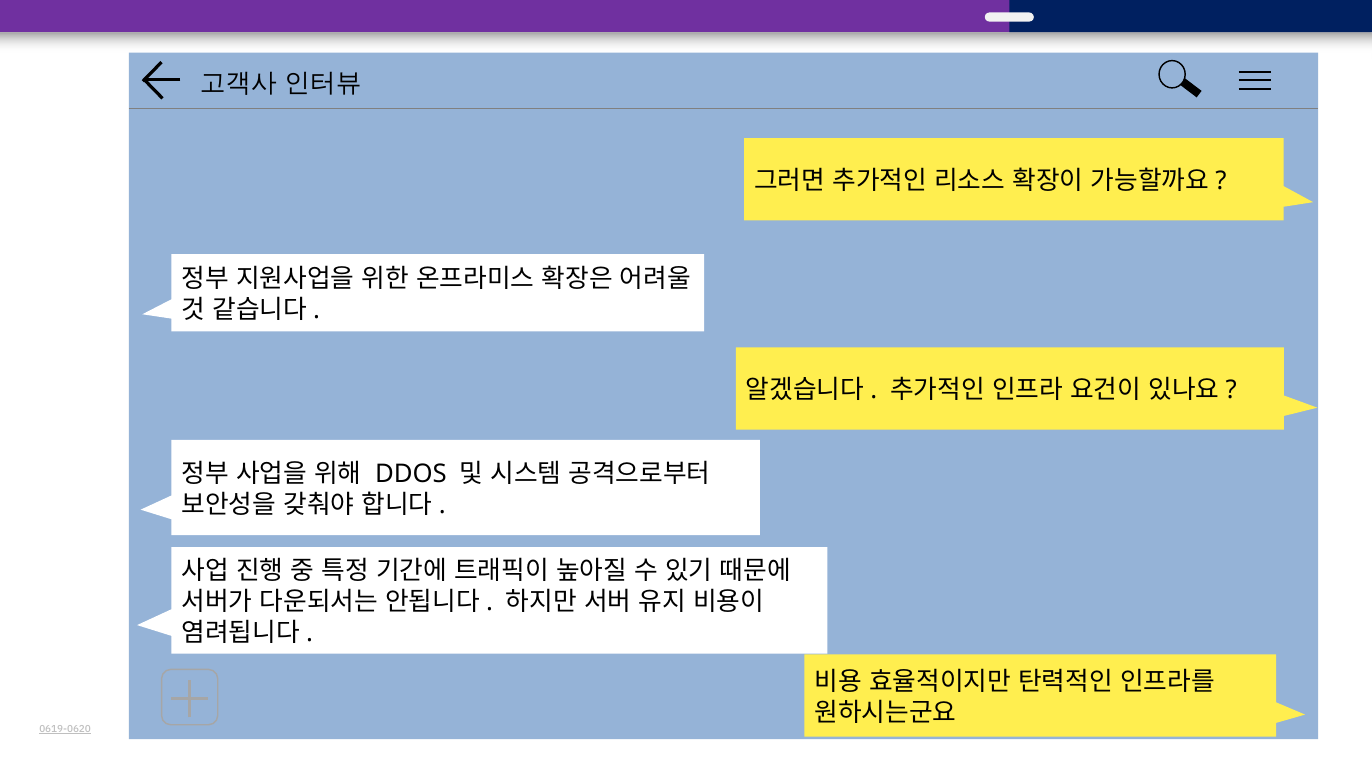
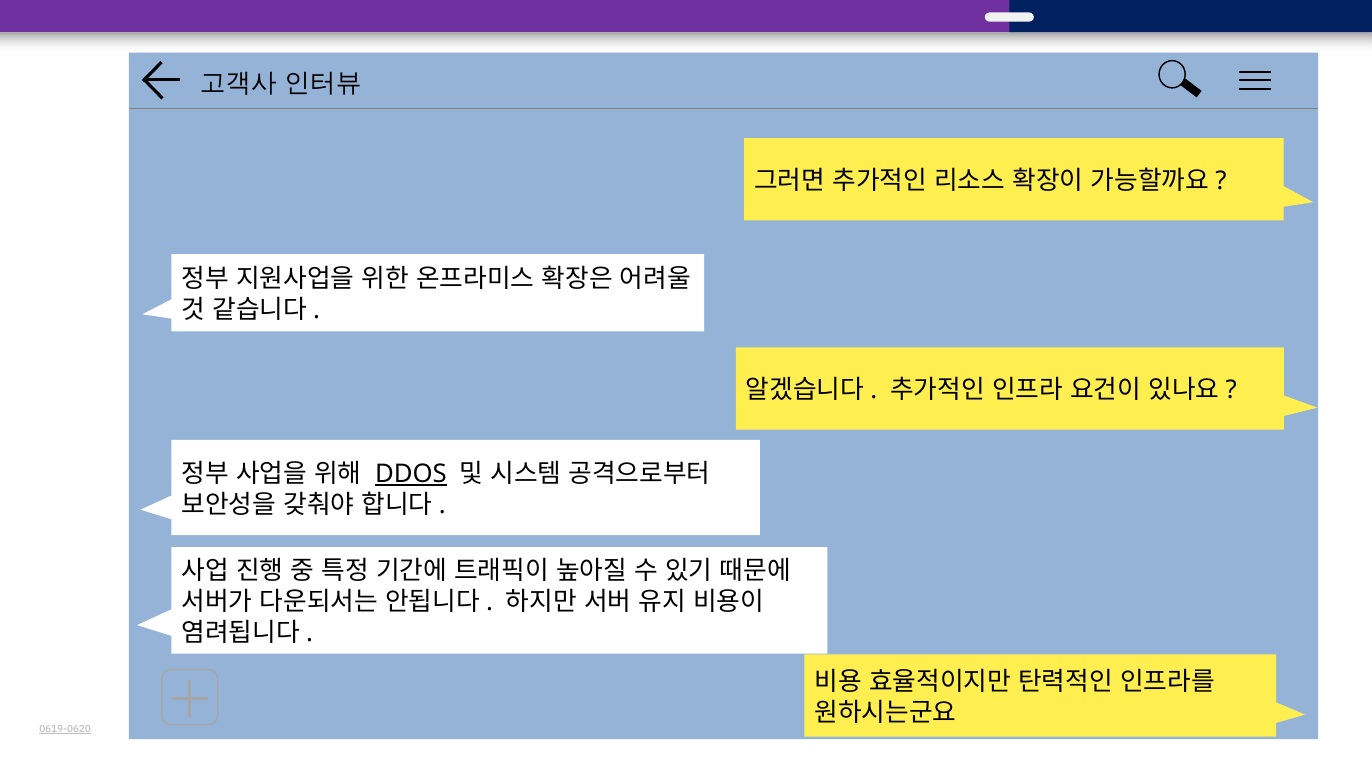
DDOS underline: none -> present
